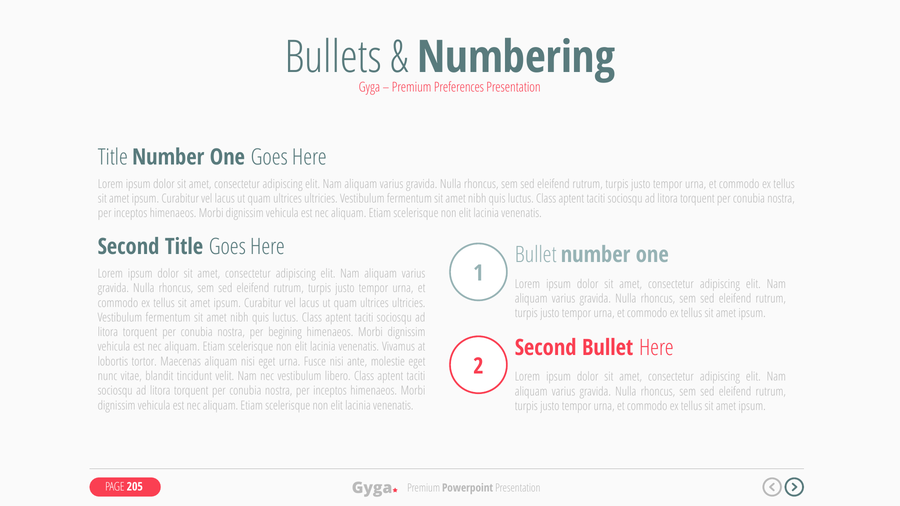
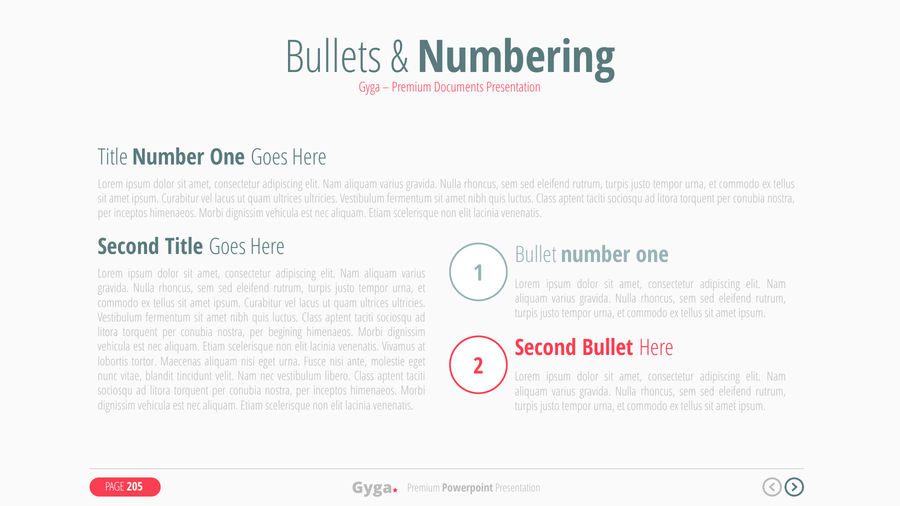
Preferences: Preferences -> Documents
